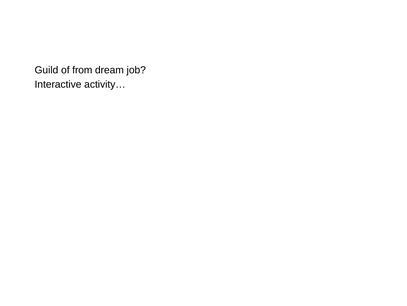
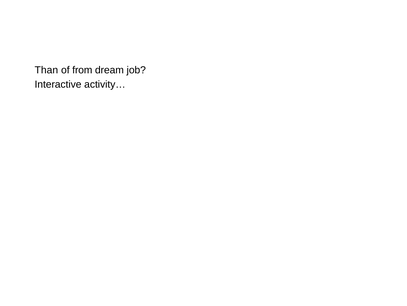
Guild: Guild -> Than
